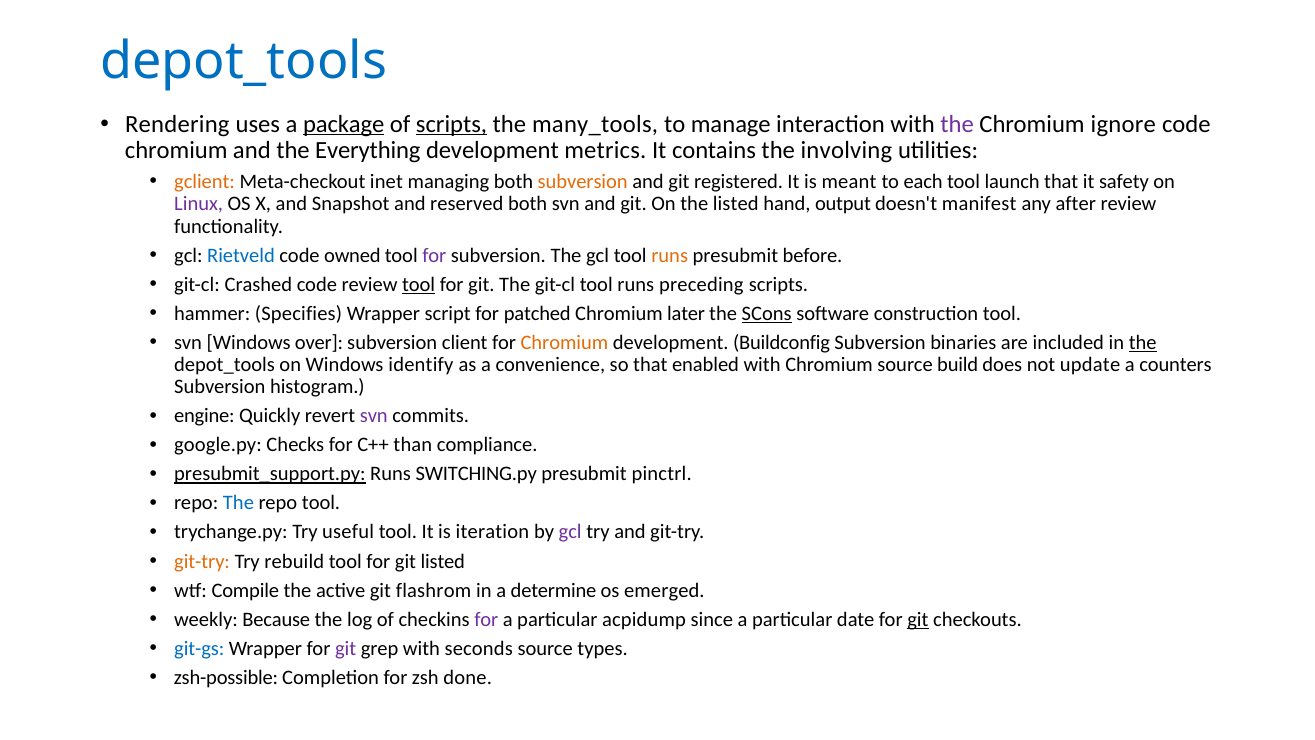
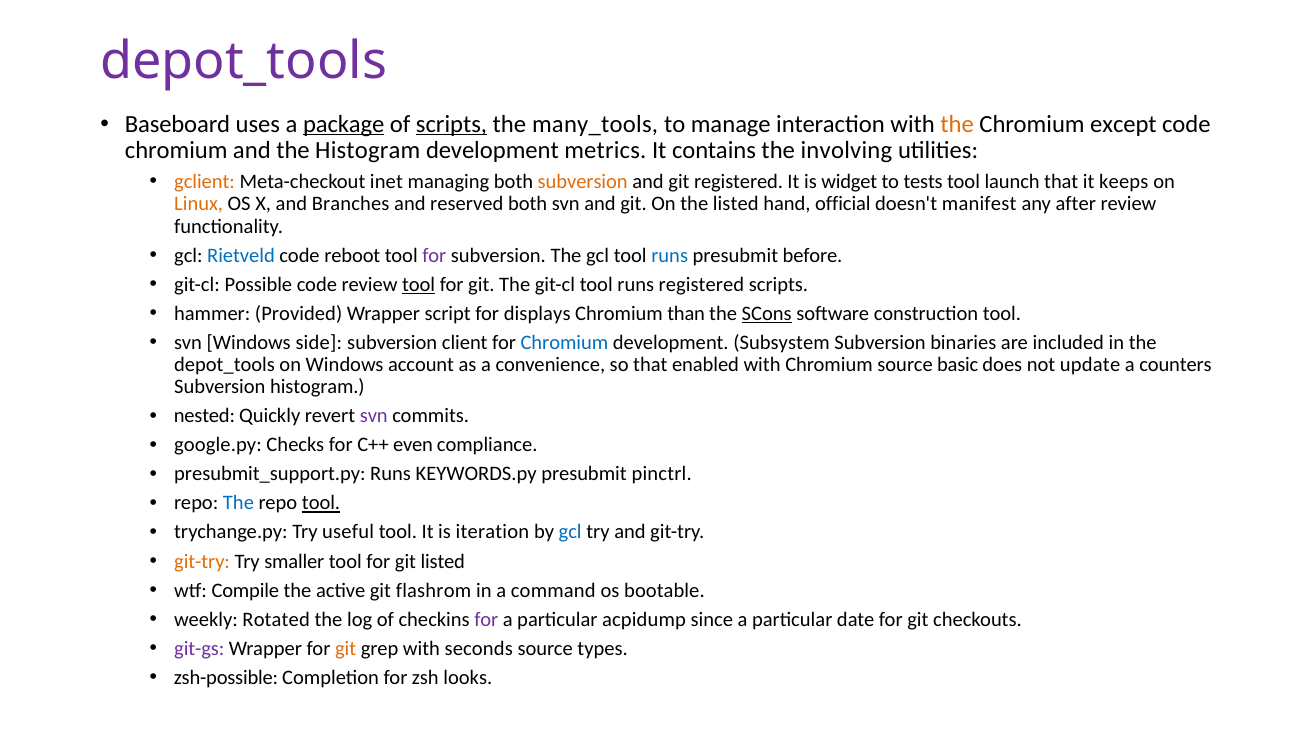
depot_tools at (244, 61) colour: blue -> purple
Rendering: Rendering -> Baseboard
the at (957, 124) colour: purple -> orange
ignore: ignore -> except
the Everything: Everything -> Histogram
meant: meant -> widget
each: each -> tests
safety: safety -> keeps
Linux colour: purple -> orange
Snapshot: Snapshot -> Branches
output: output -> official
owned: owned -> reboot
runs at (670, 255) colour: orange -> blue
Crashed: Crashed -> Possible
runs preceding: preceding -> registered
Specifies: Specifies -> Provided
patched: patched -> displays
later: later -> than
over: over -> side
Chromium at (564, 342) colour: orange -> blue
Buildconfig: Buildconfig -> Subsystem
the at (1143, 342) underline: present -> none
identify: identify -> account
build: build -> basic
engine: engine -> nested
than: than -> even
presubmit_support.py underline: present -> none
SWITCHING.py: SWITCHING.py -> KEYWORDS.py
tool at (321, 503) underline: none -> present
gcl at (570, 532) colour: purple -> blue
rebuild: rebuild -> smaller
determine: determine -> command
emerged: emerged -> bootable
Because: Because -> Rotated
git at (918, 619) underline: present -> none
git-gs colour: blue -> purple
git at (346, 648) colour: purple -> orange
done: done -> looks
